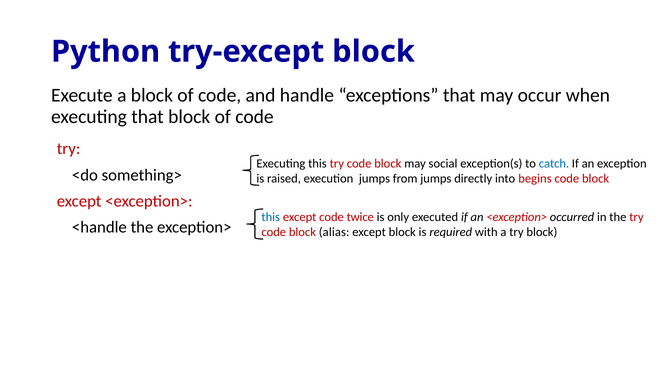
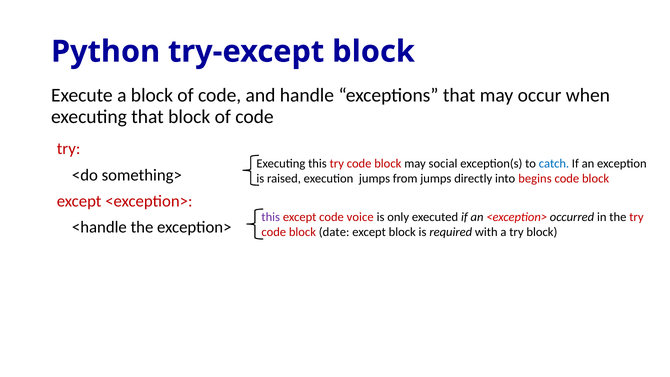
this at (271, 217) colour: blue -> purple
twice: twice -> voice
alias: alias -> date
